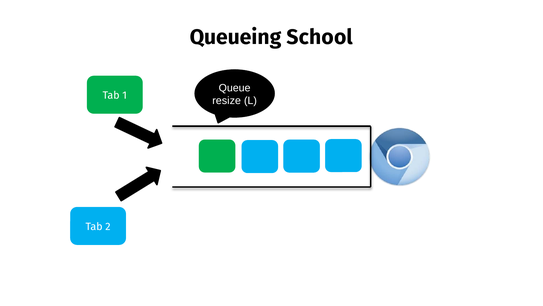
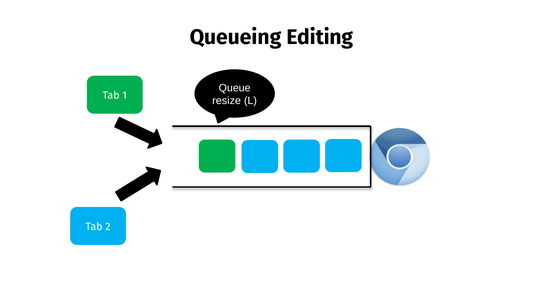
School: School -> Editing
